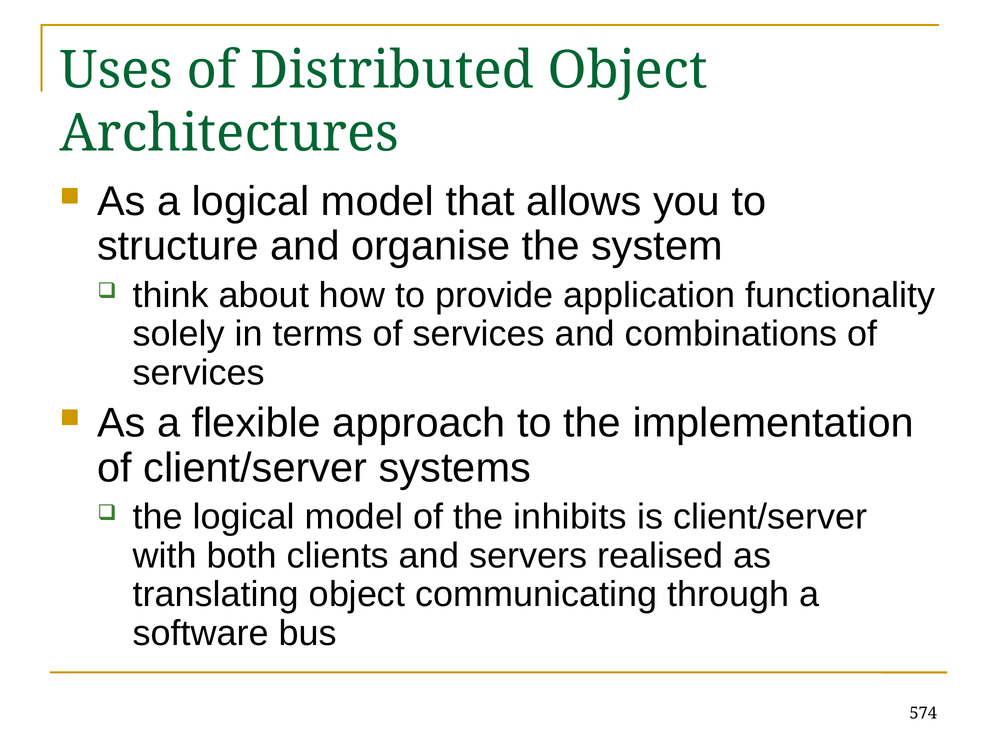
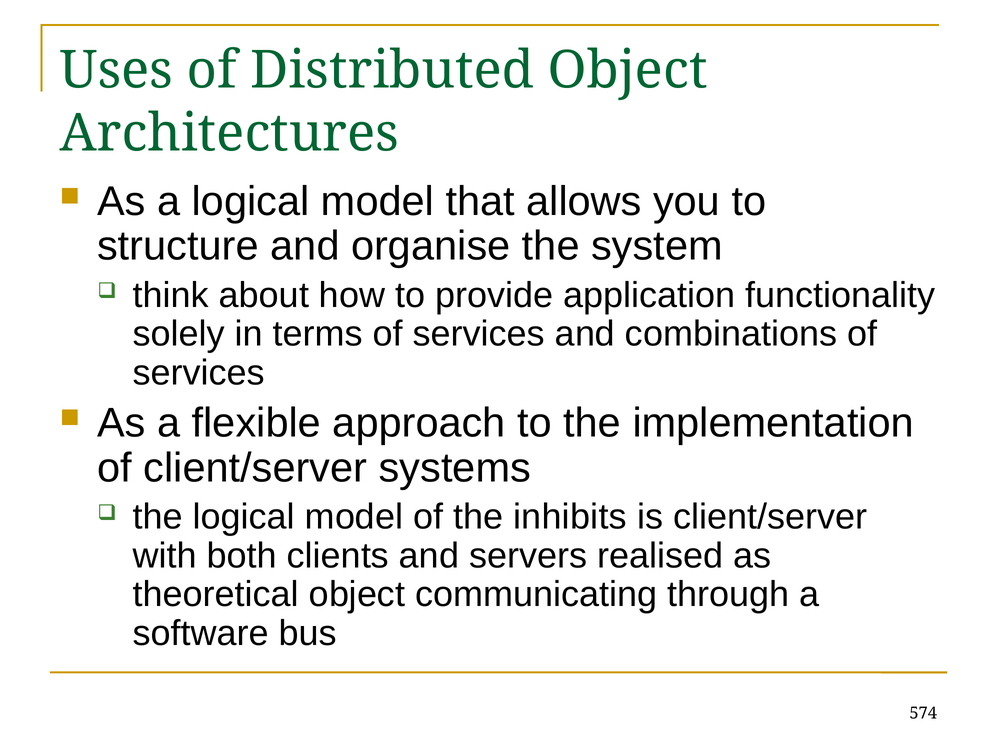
translating: translating -> theoretical
